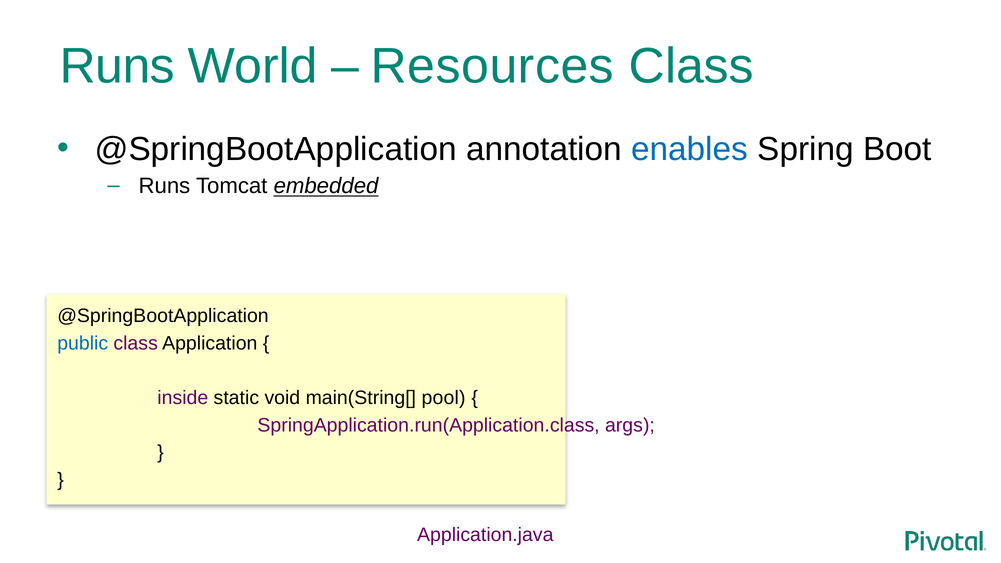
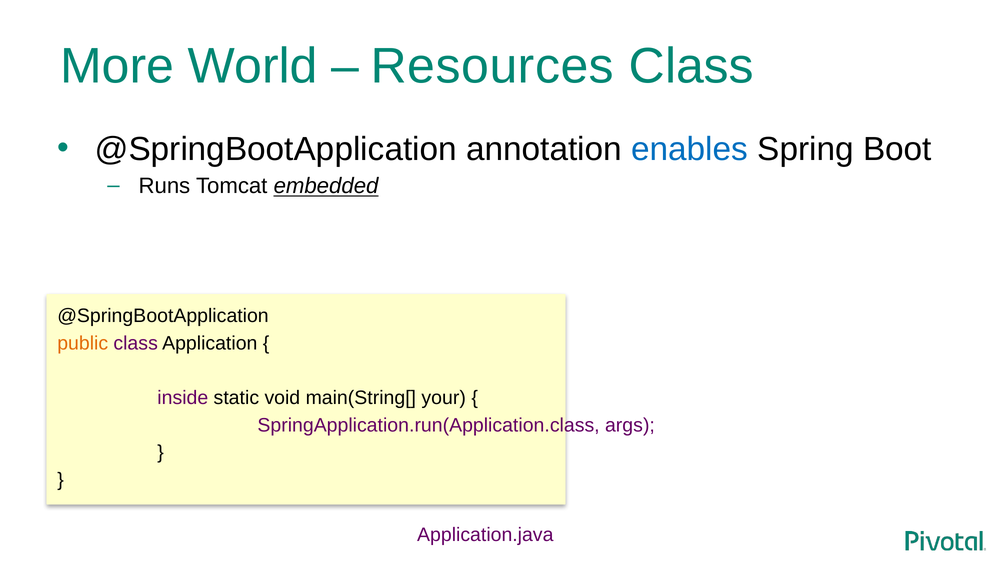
Runs at (117, 66): Runs -> More
public colour: blue -> orange
pool: pool -> your
